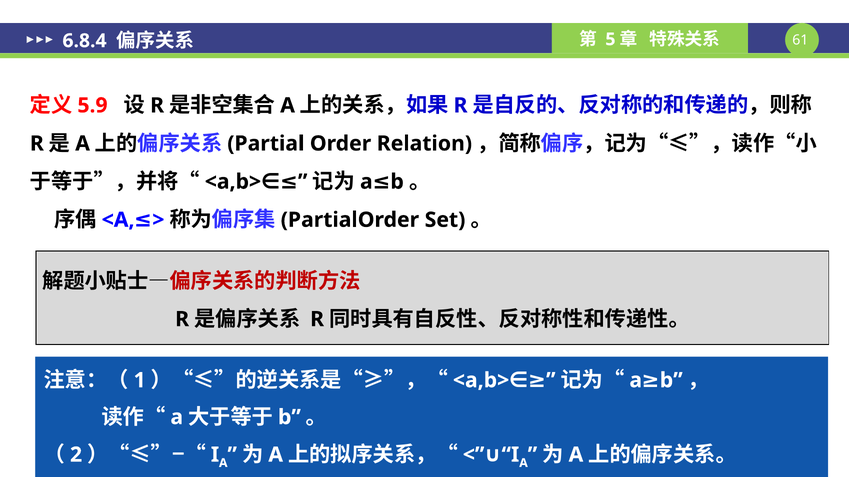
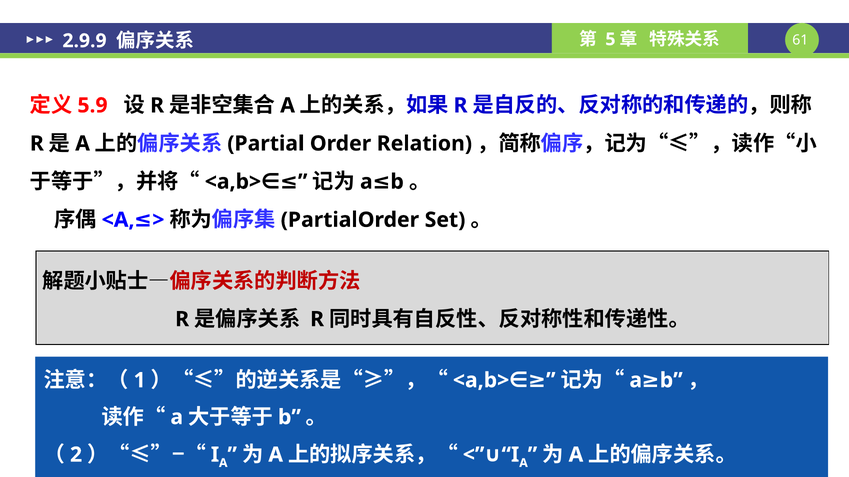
6.8.4: 6.8.4 -> 2.9.9
